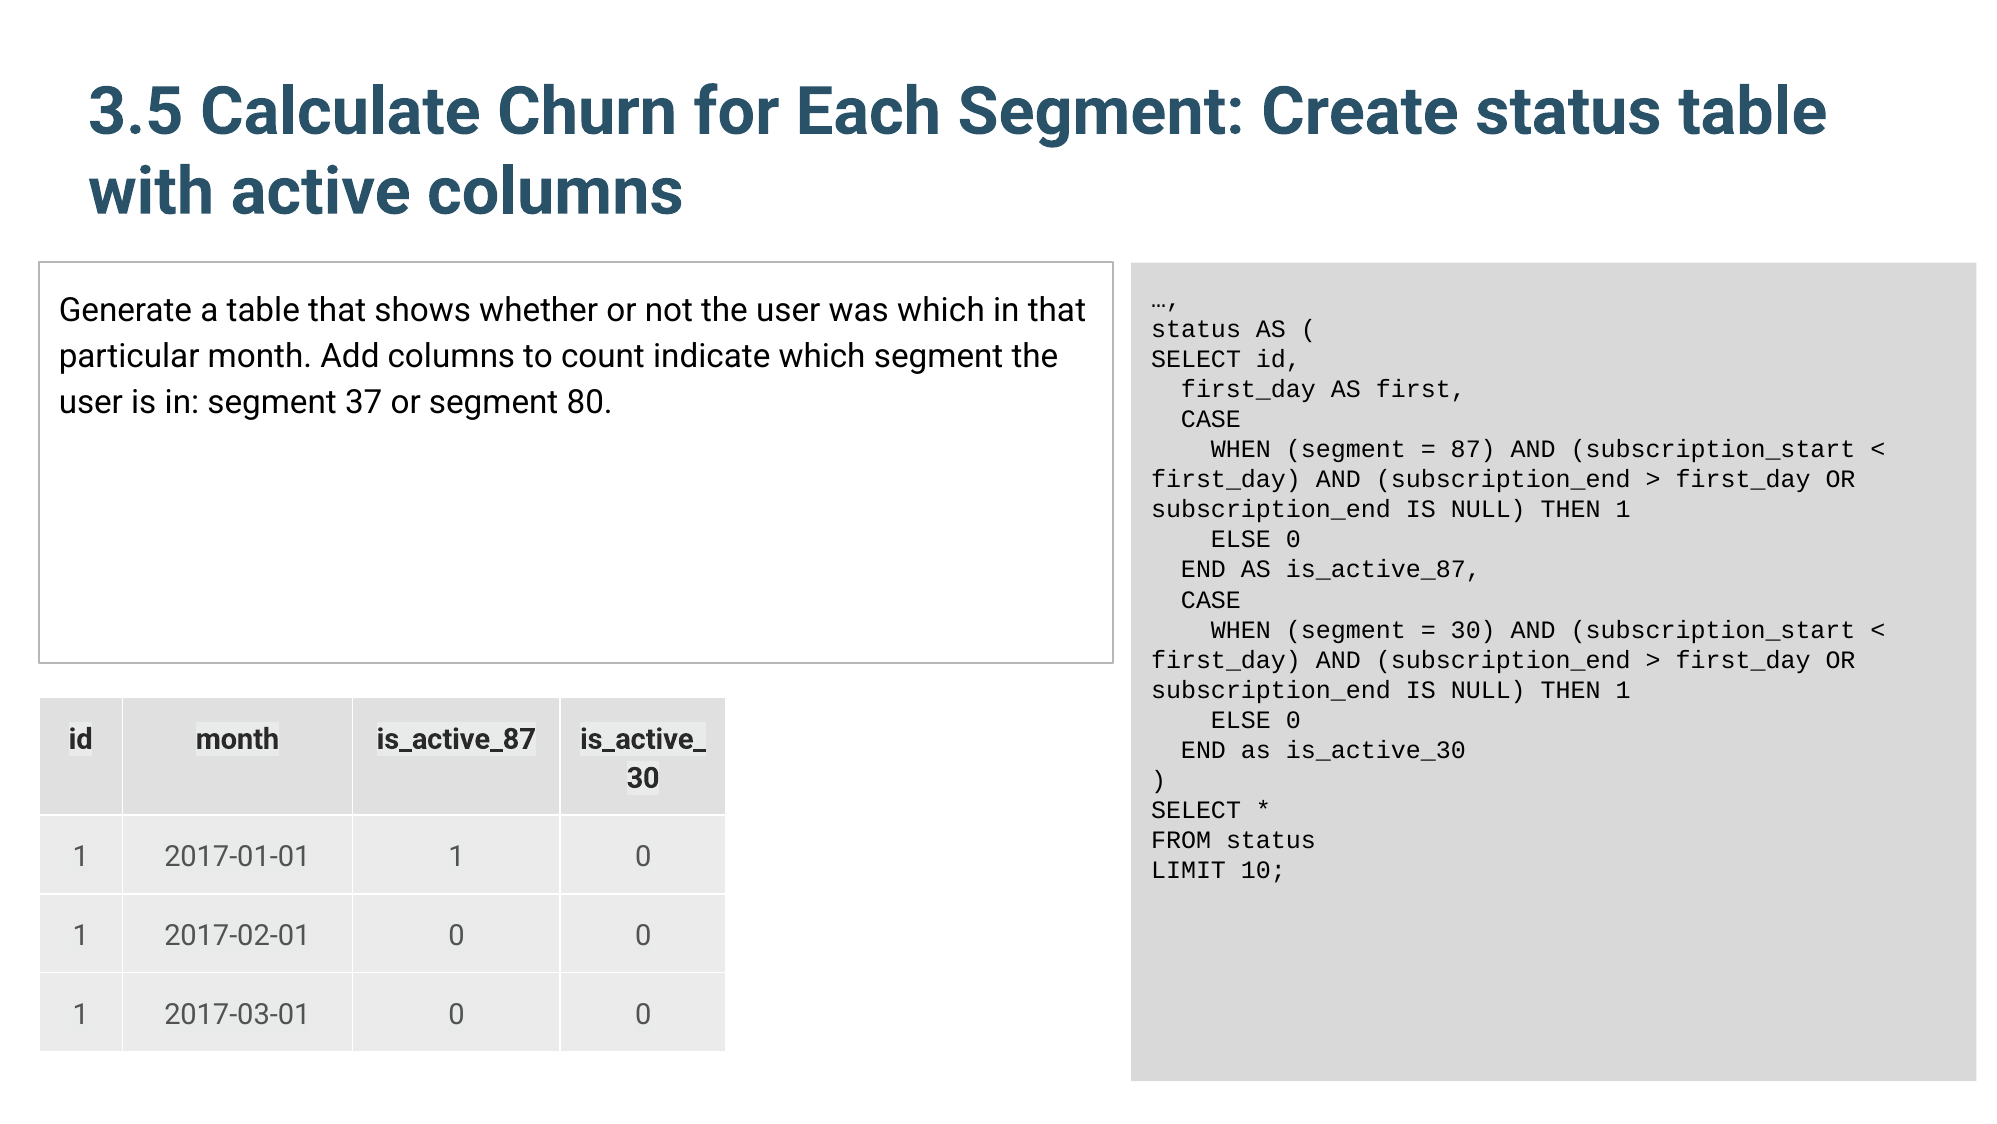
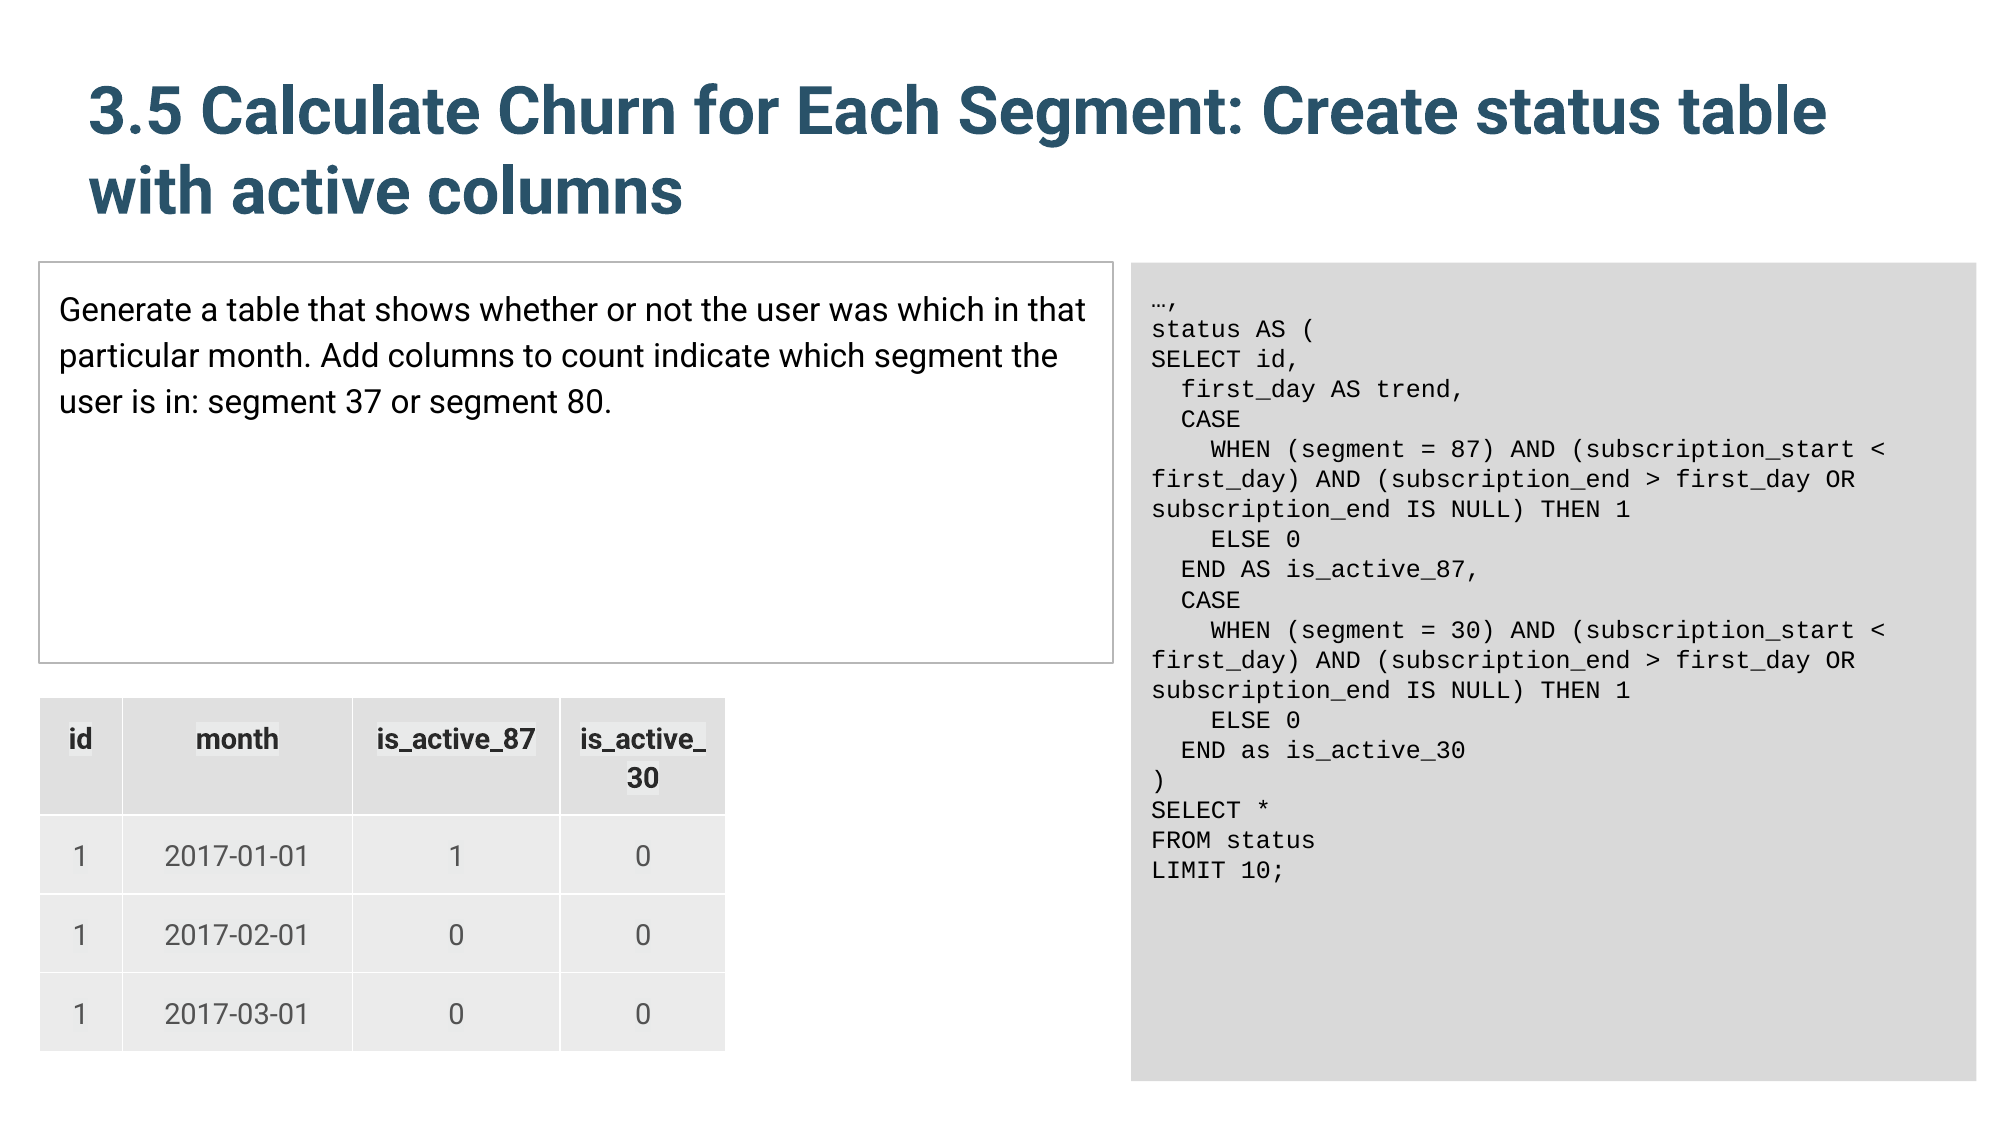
first: first -> trend
